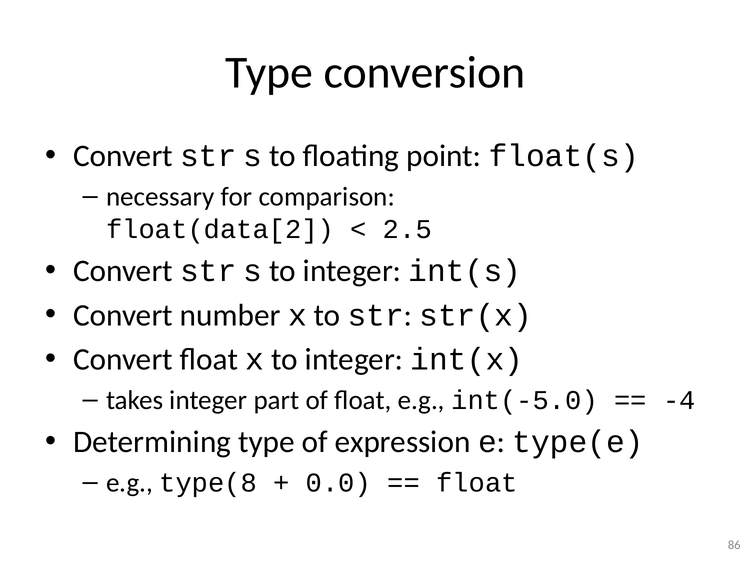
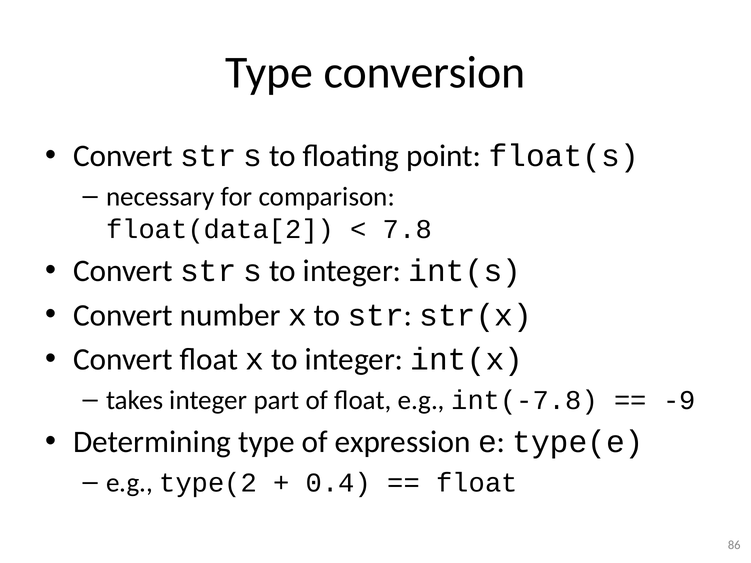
2.5: 2.5 -> 7.8
int(-5.0: int(-5.0 -> int(-7.8
-4: -4 -> -9
type(8: type(8 -> type(2
0.0: 0.0 -> 0.4
